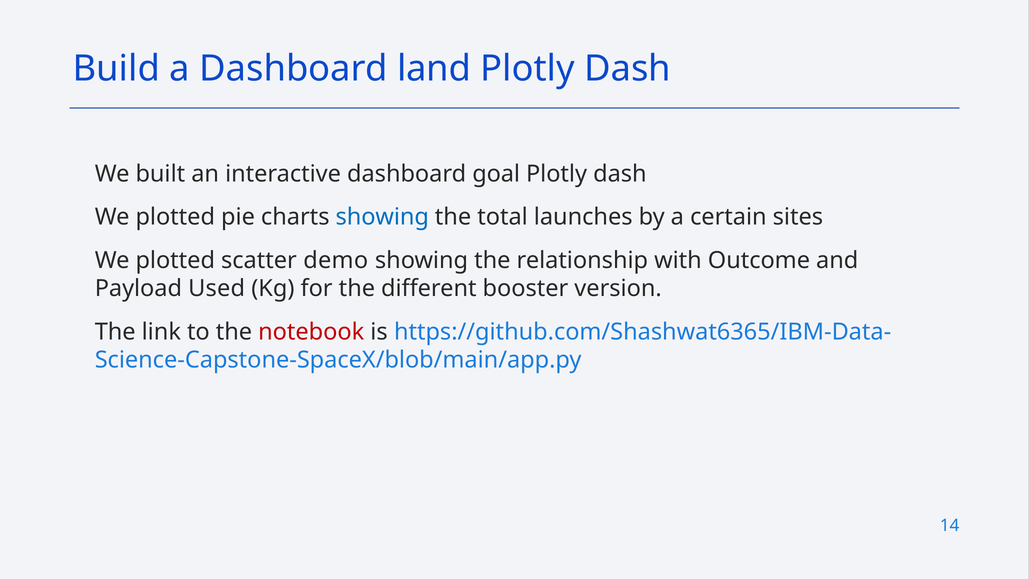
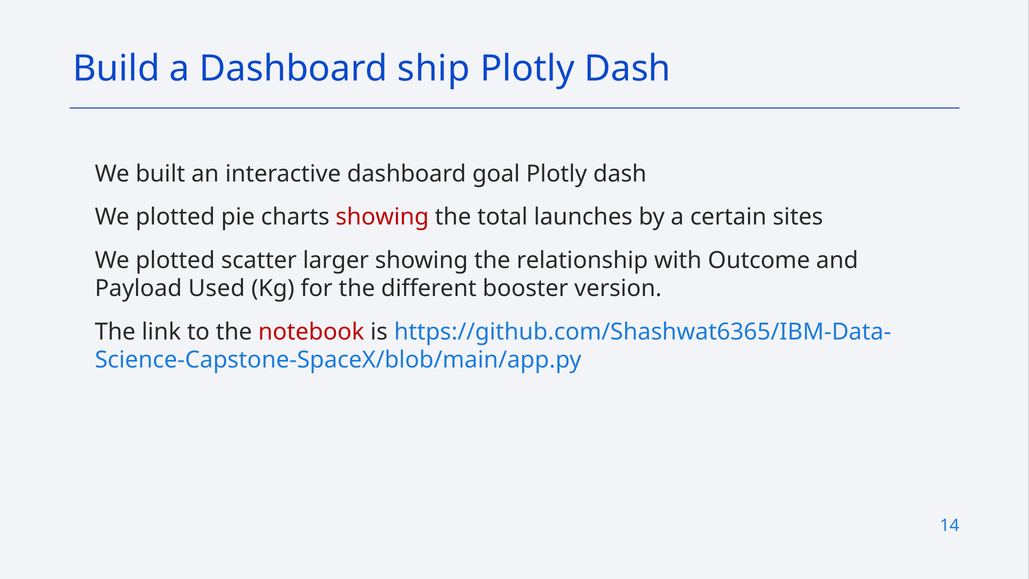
land: land -> ship
showing at (382, 217) colour: blue -> red
demo: demo -> larger
